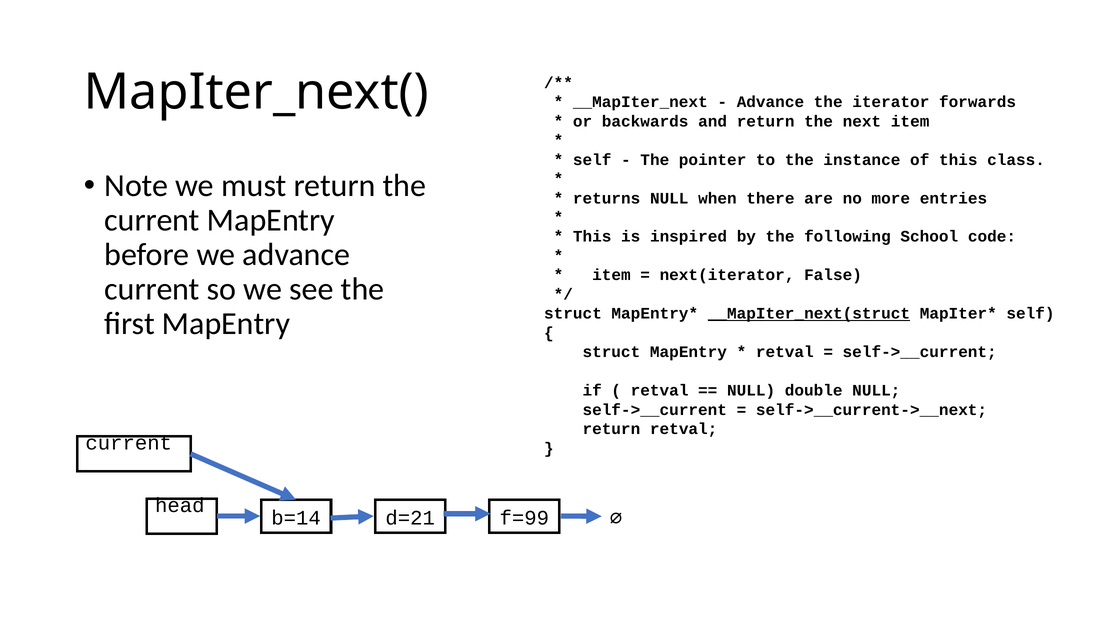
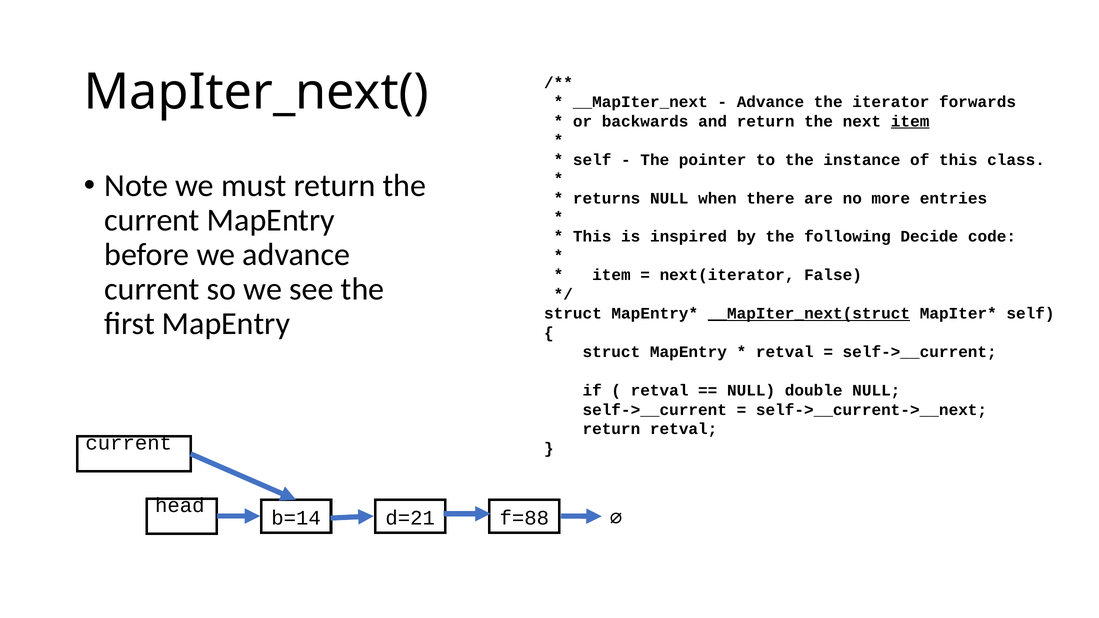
item at (910, 121) underline: none -> present
School: School -> Decide
f=99: f=99 -> f=88
